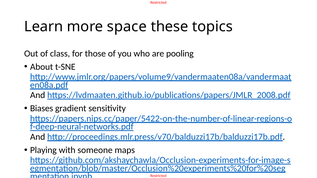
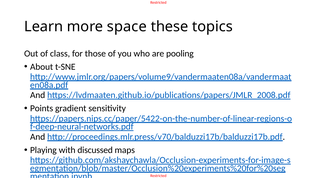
Biases: Biases -> Points
someone: someone -> discussed
